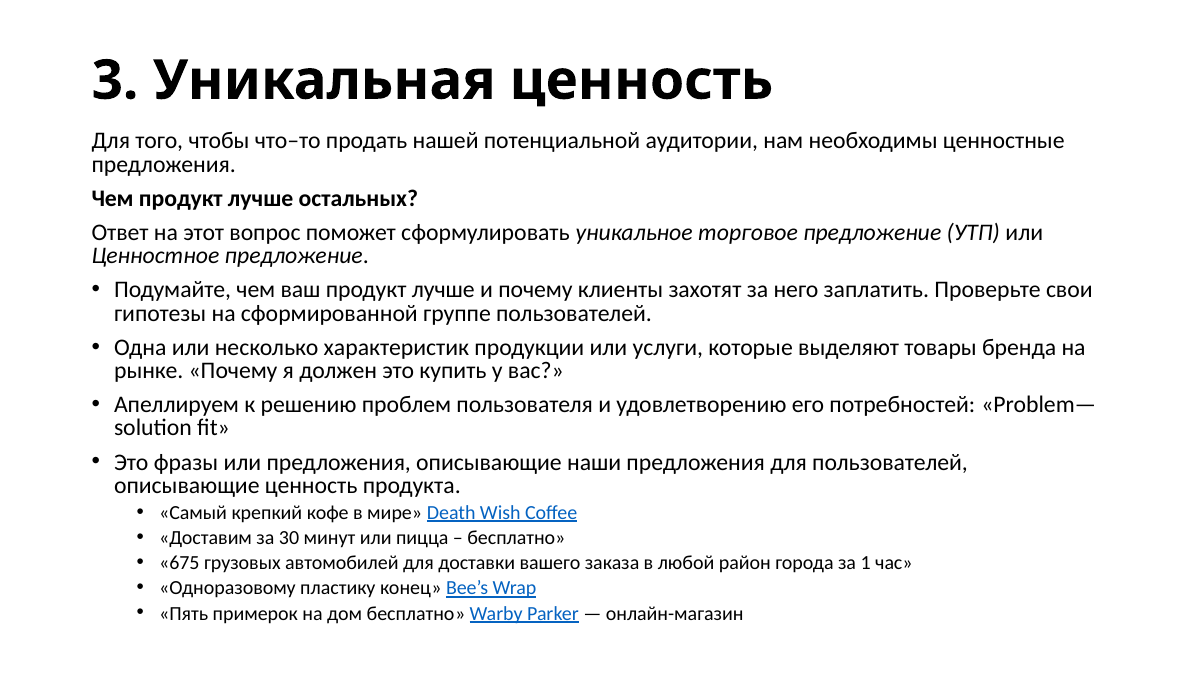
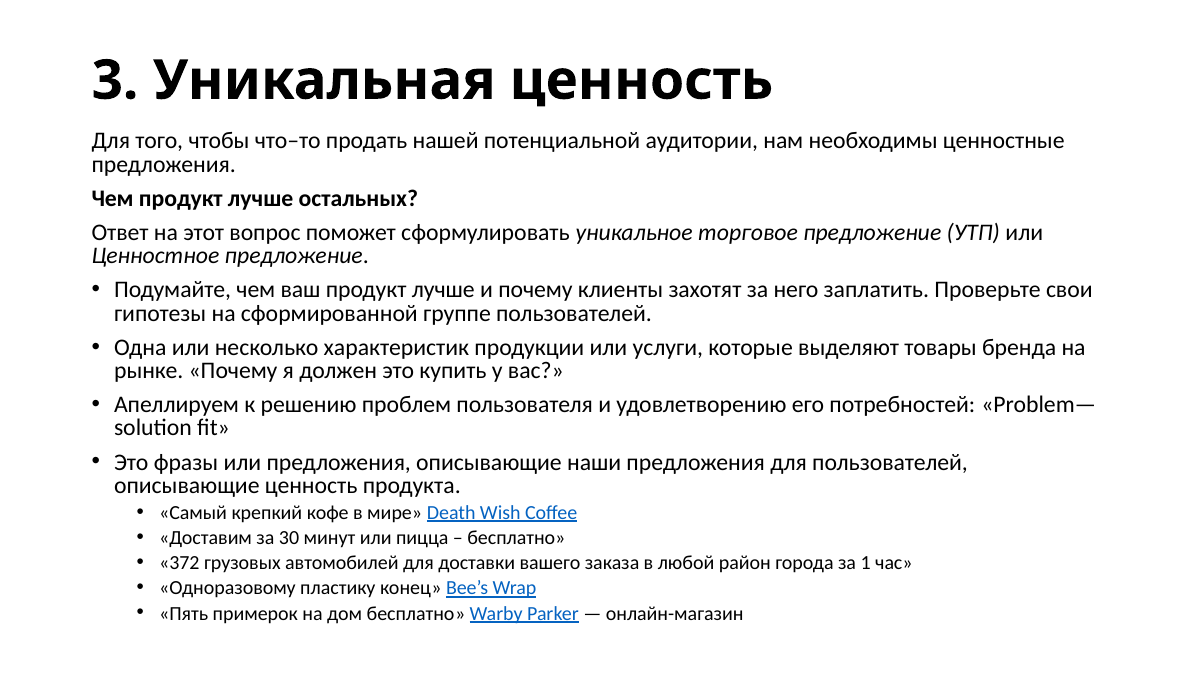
675: 675 -> 372
